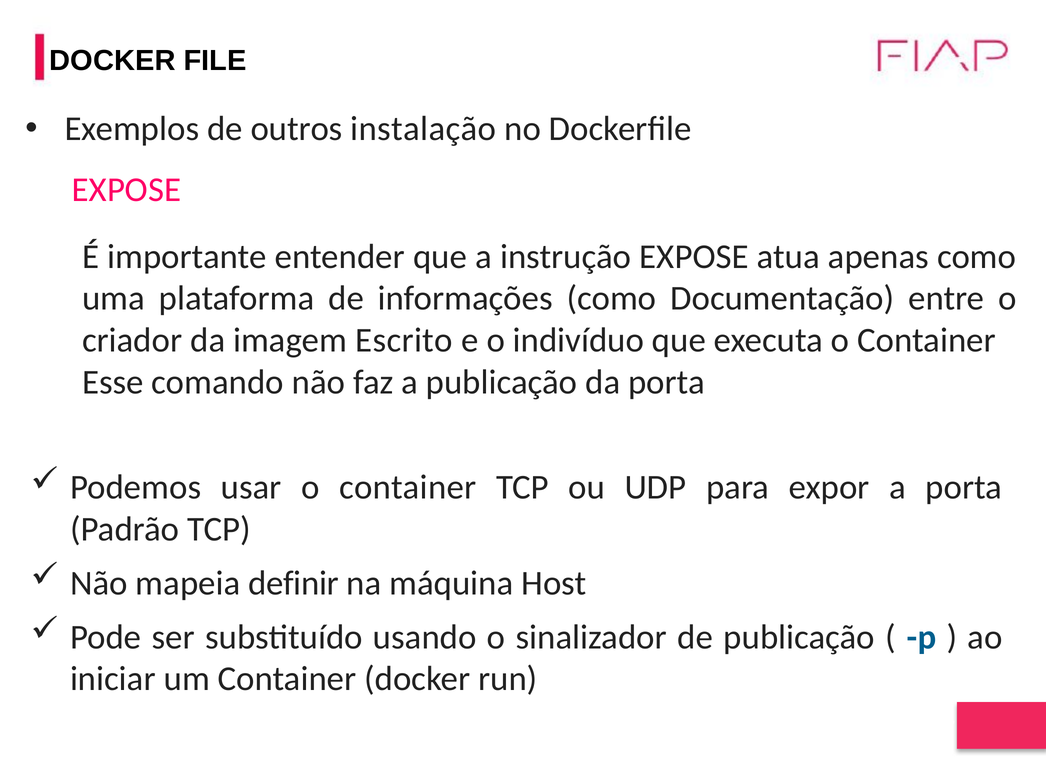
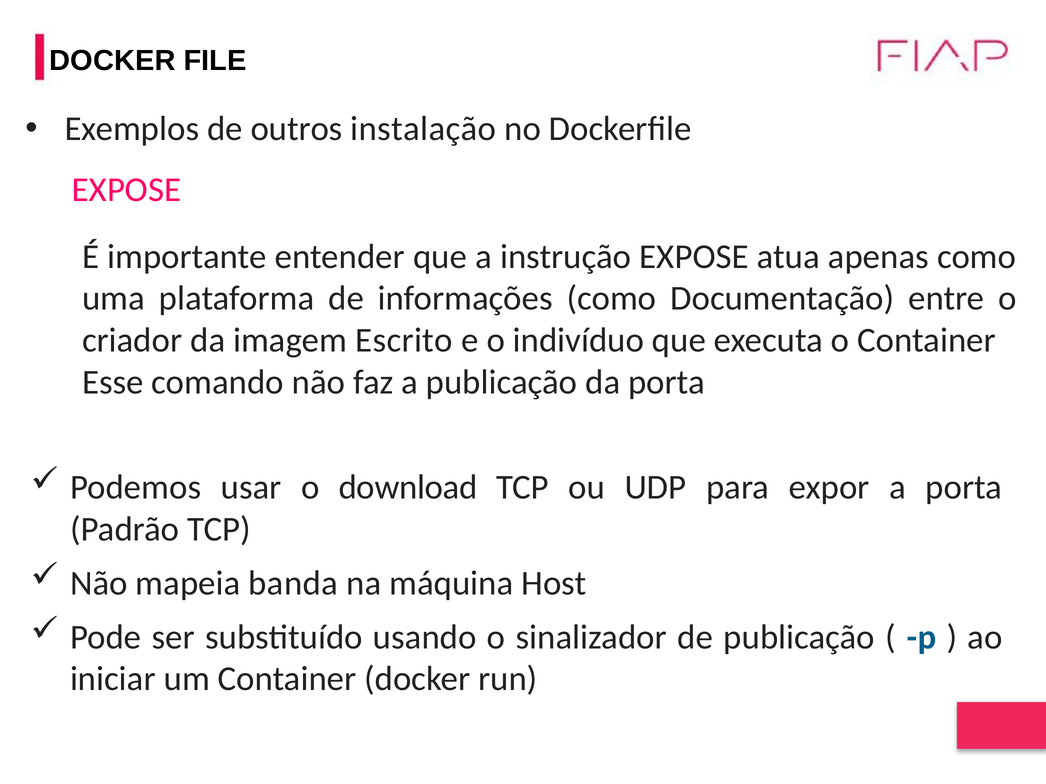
usar o container: container -> download
definir: definir -> banda
